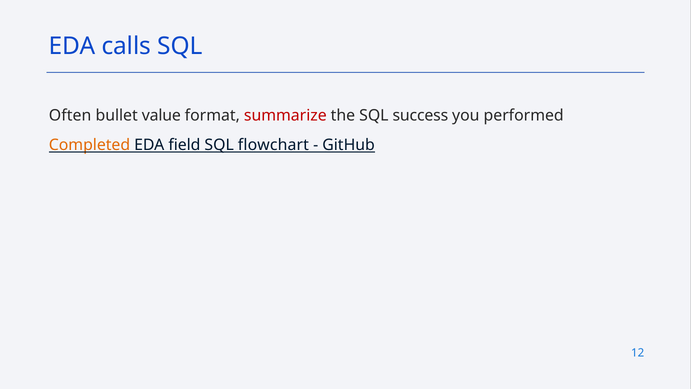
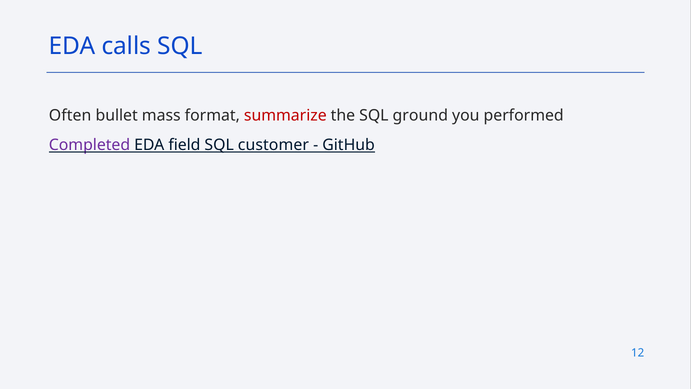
value: value -> mass
success: success -> ground
Completed colour: orange -> purple
flowchart: flowchart -> customer
